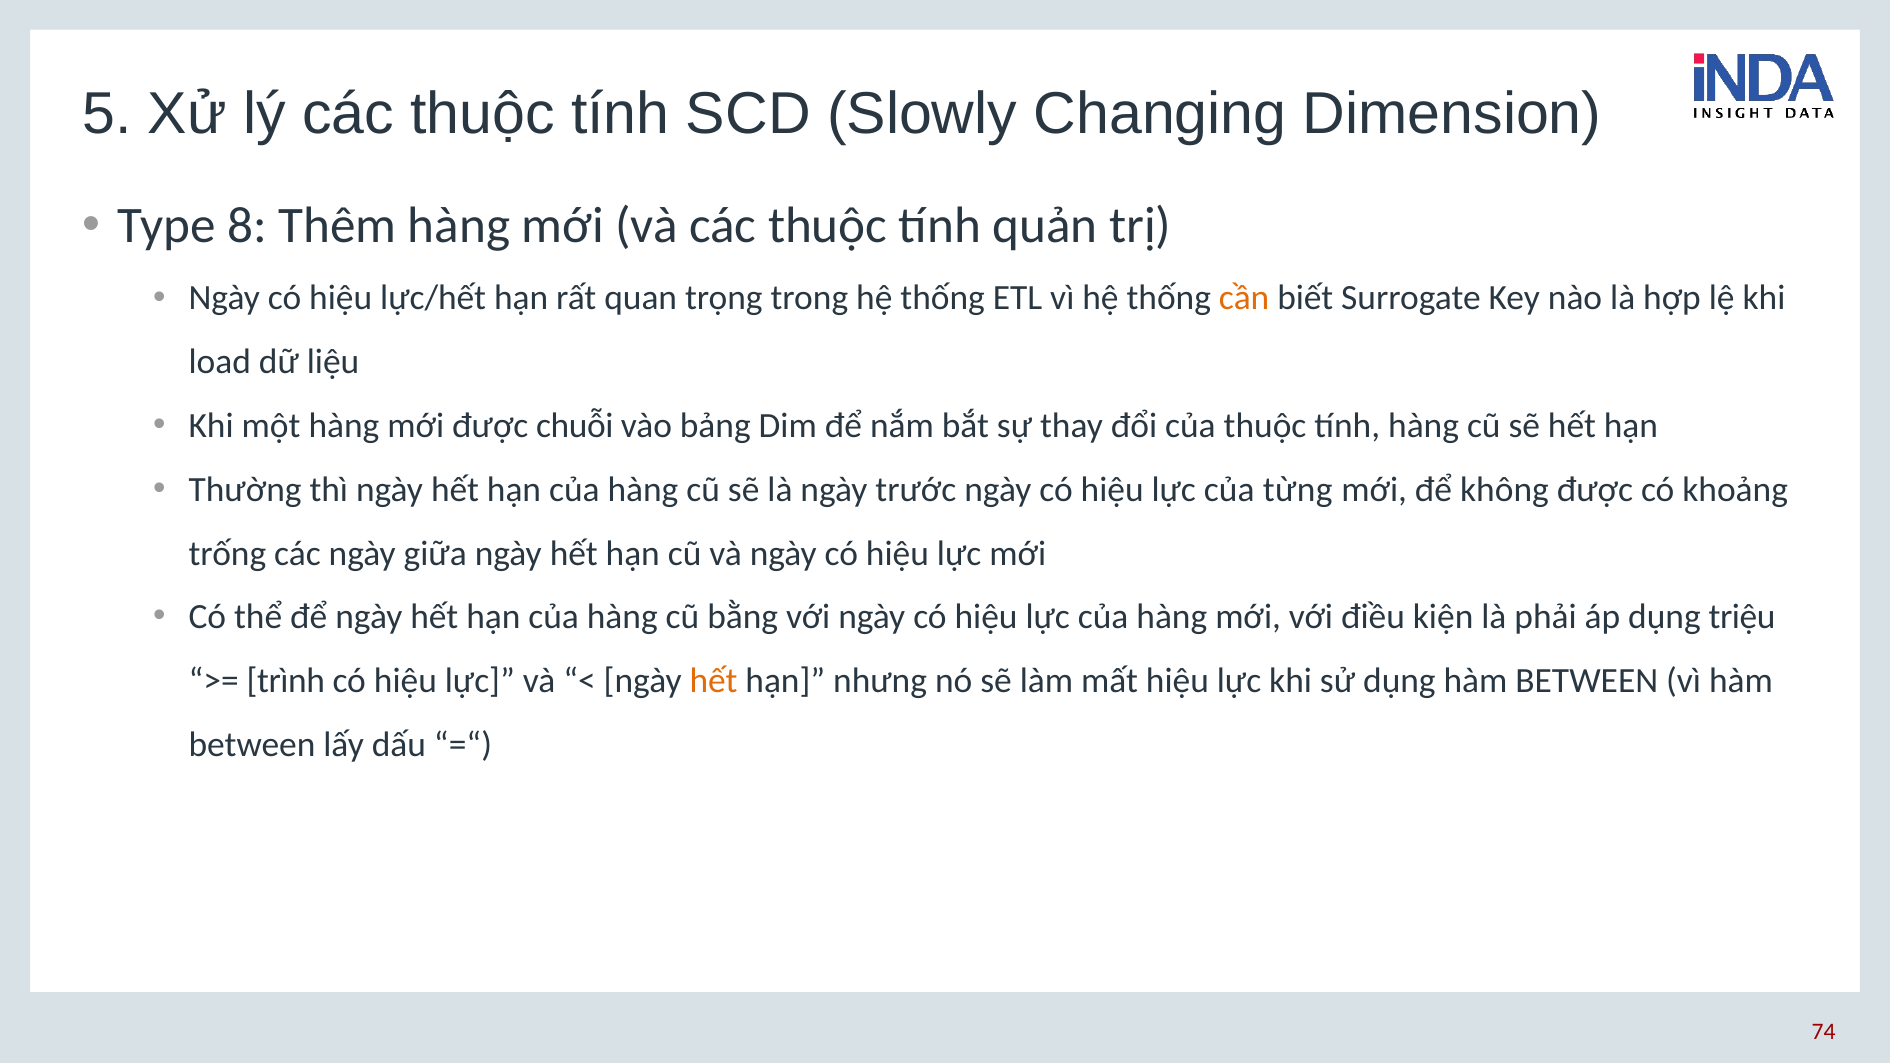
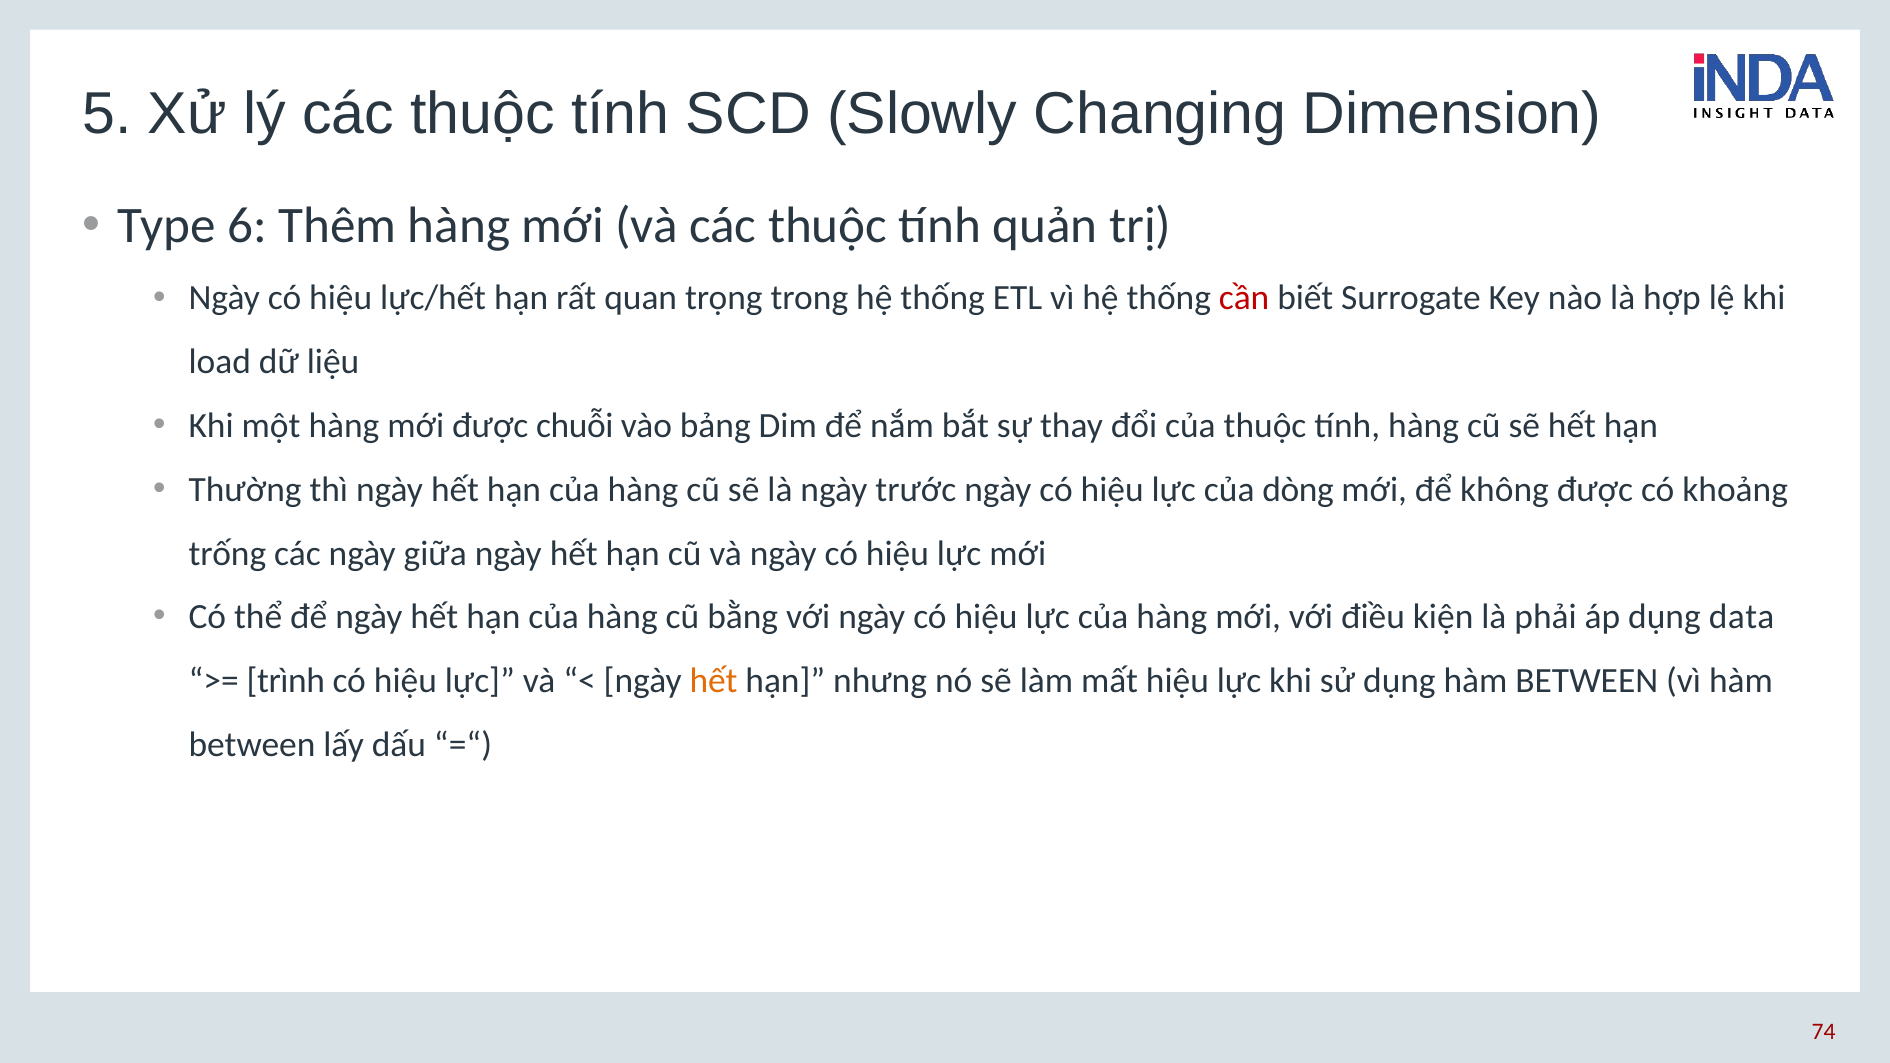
8: 8 -> 6
cần colour: orange -> red
từng: từng -> dòng
triệu: triệu -> data
